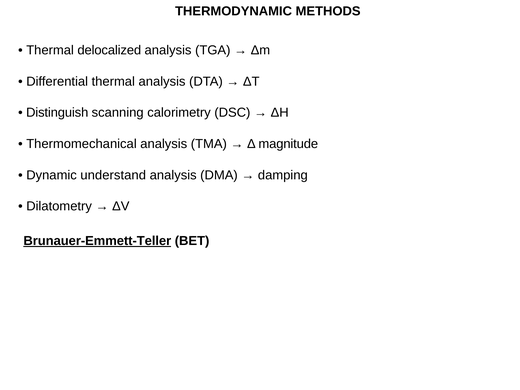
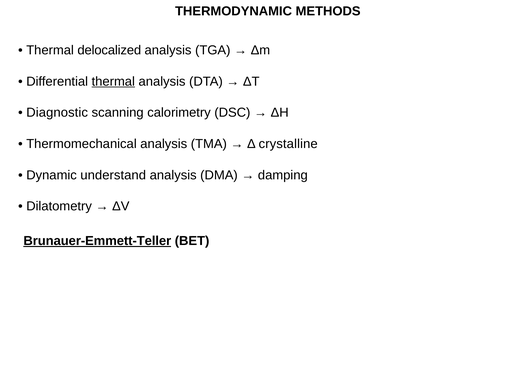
thermal at (113, 81) underline: none -> present
Distinguish: Distinguish -> Diagnostic
magnitude: magnitude -> crystalline
